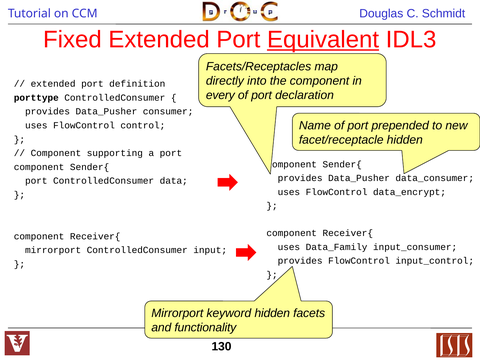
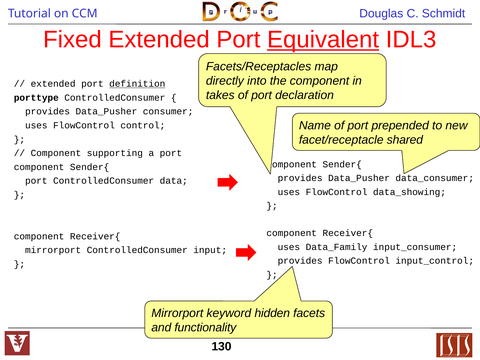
definition underline: none -> present
every: every -> takes
facet/receptacle hidden: hidden -> shared
data_encrypt: data_encrypt -> data_showing
